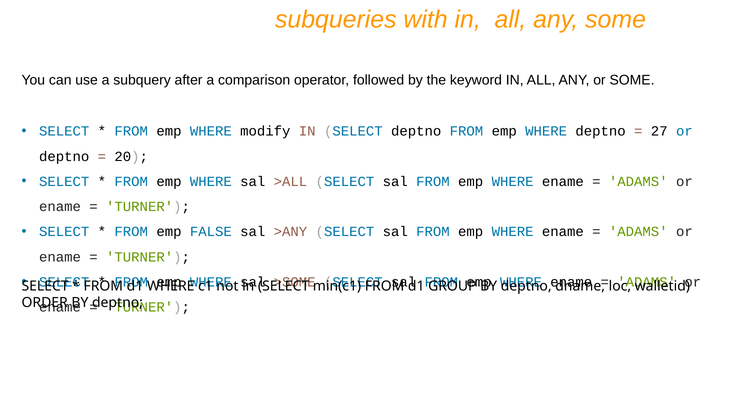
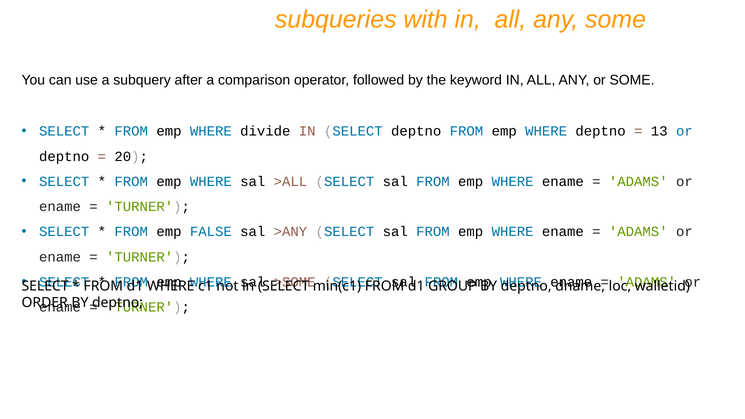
modify: modify -> divide
27: 27 -> 13
